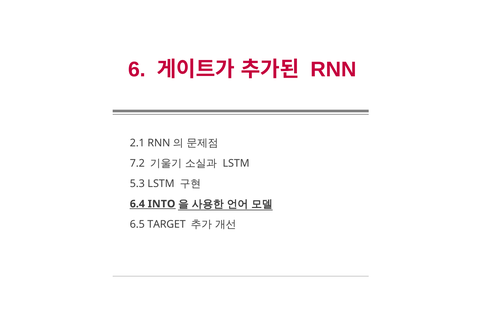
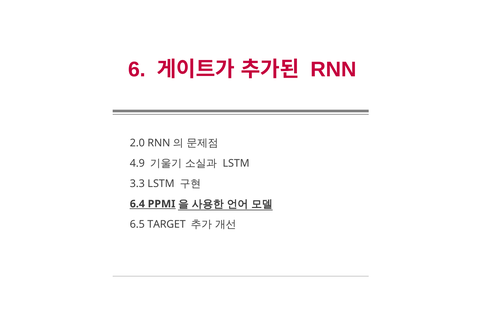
2.1: 2.1 -> 2.0
7.2: 7.2 -> 4.9
5.3: 5.3 -> 3.3
INTO: INTO -> PPMI
